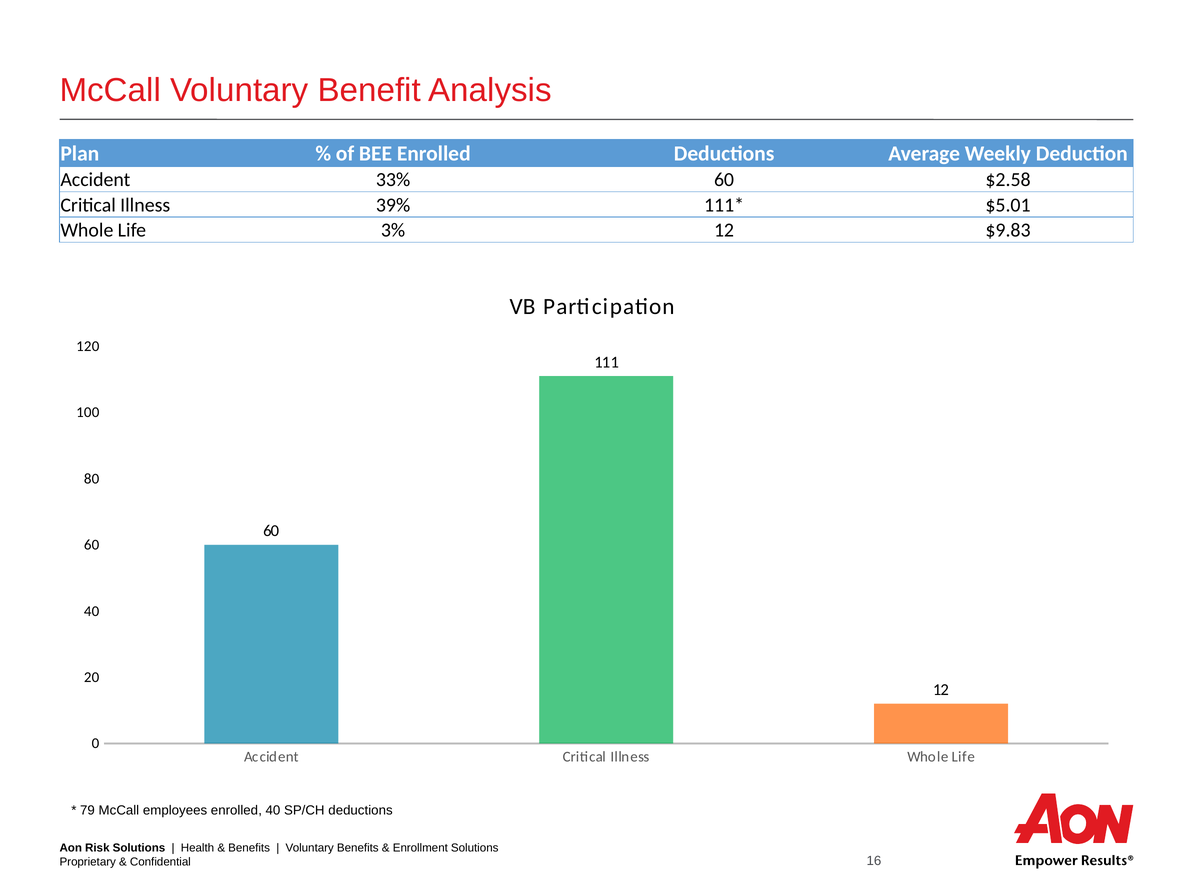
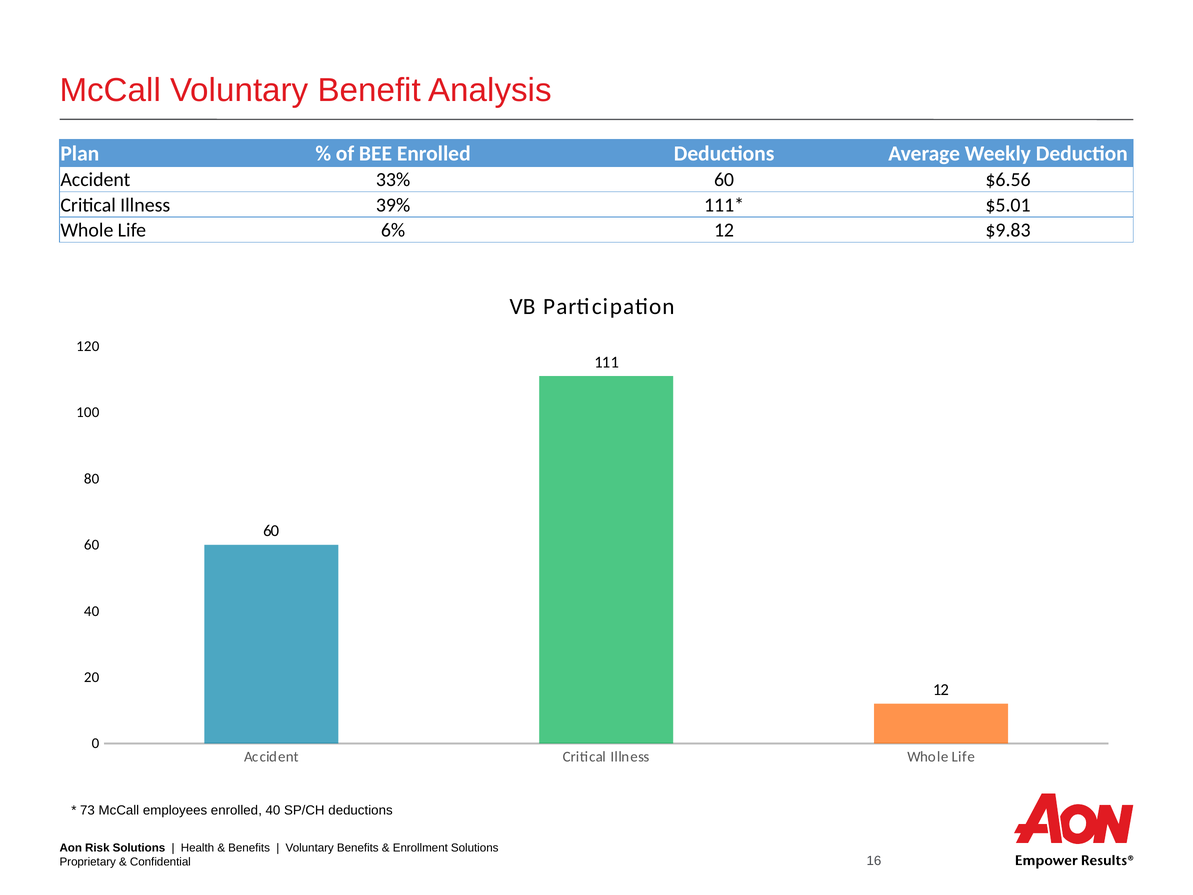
$2.58: $2.58 -> $6.56
3%: 3% -> 6%
79: 79 -> 73
